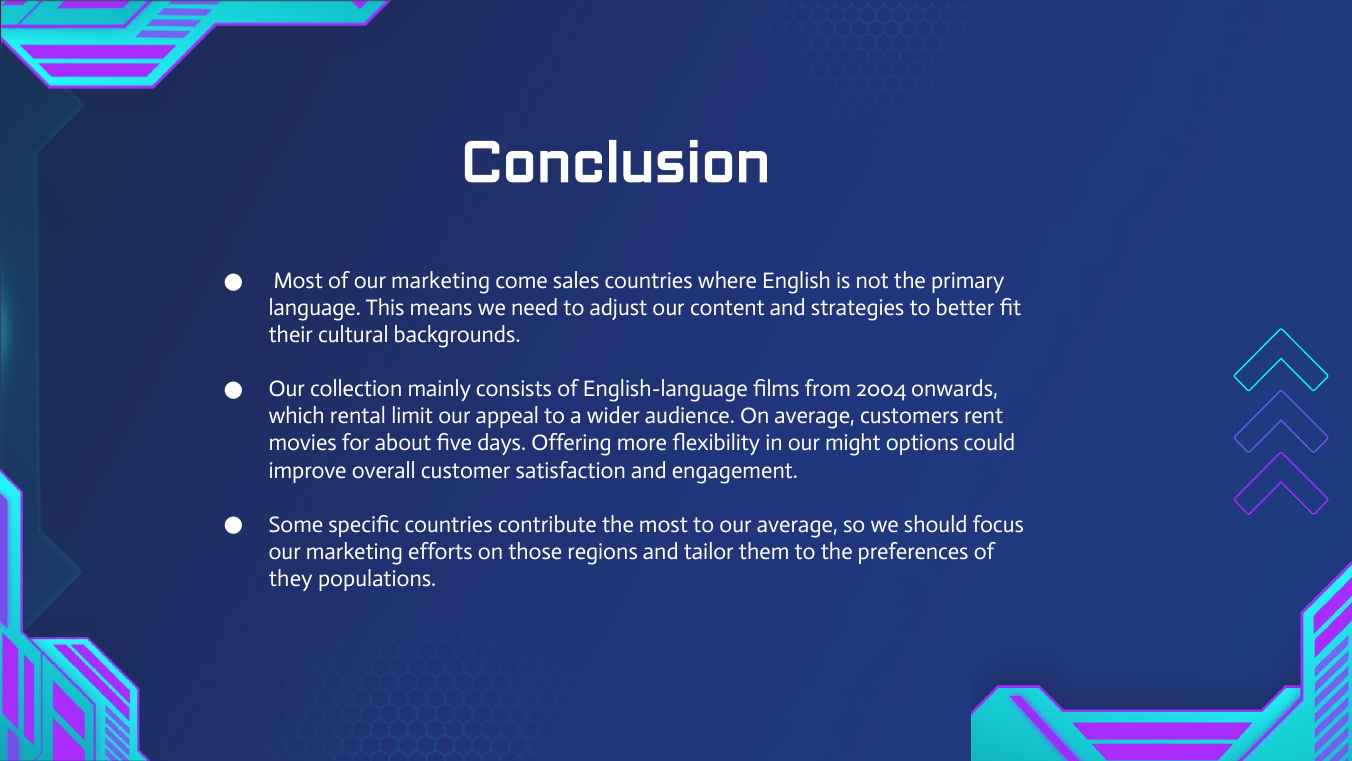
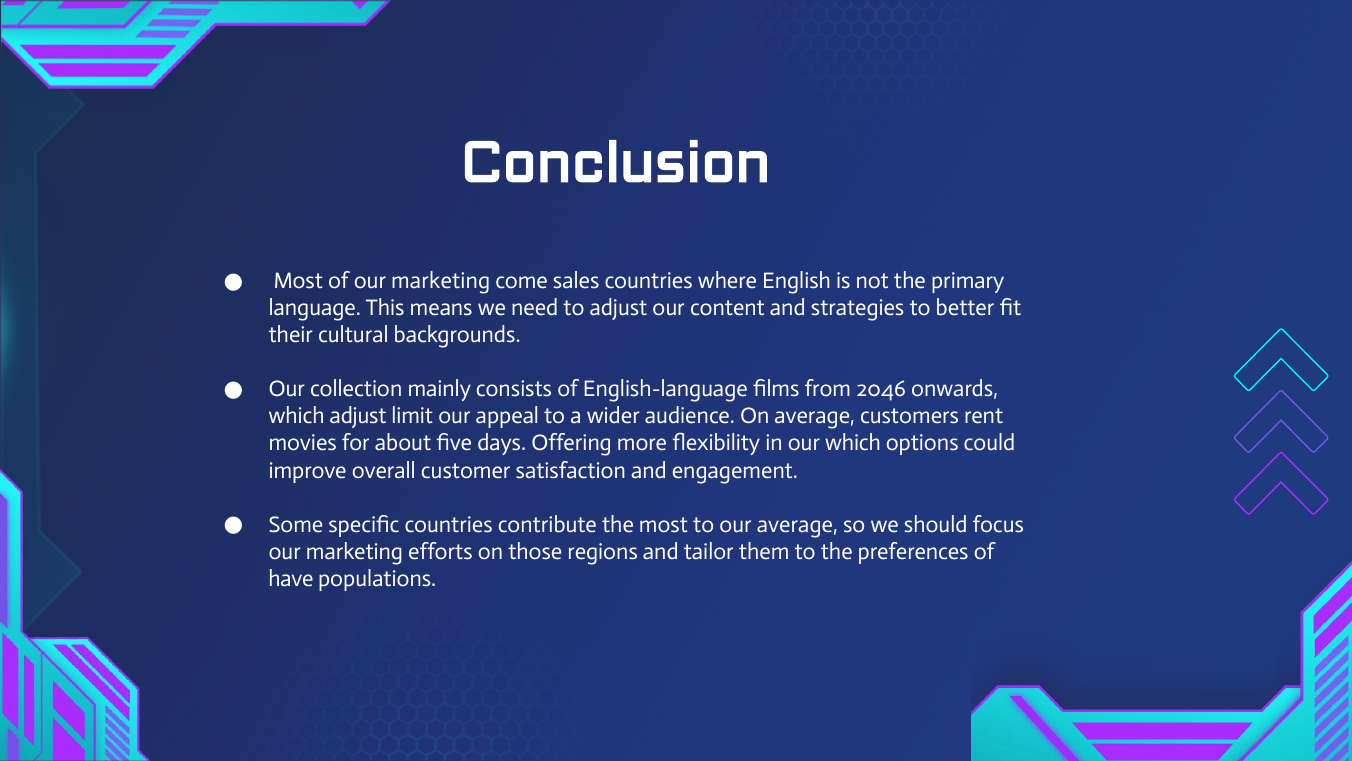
2004: 2004 -> 2046
which rental: rental -> adjust
our might: might -> which
they: they -> have
